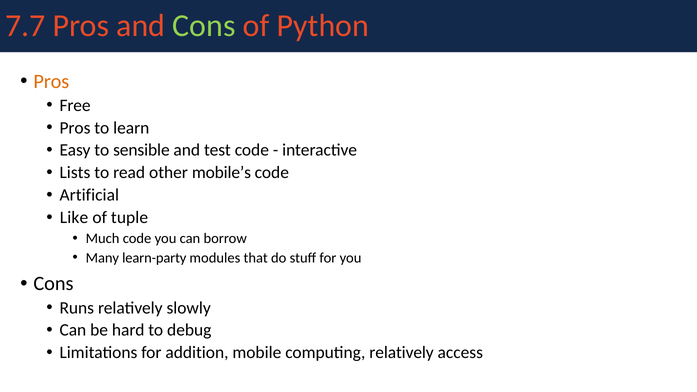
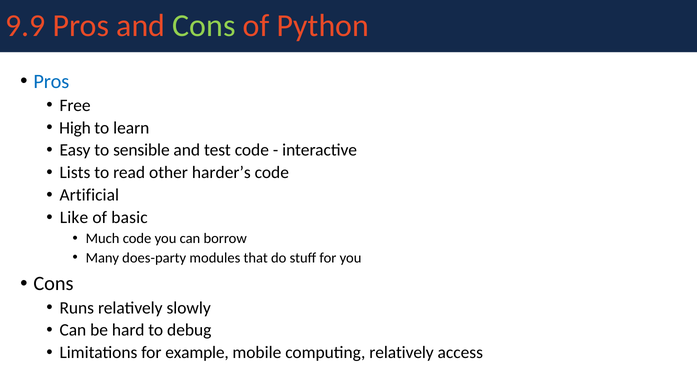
7.7: 7.7 -> 9.9
Pros at (51, 81) colour: orange -> blue
Pros at (75, 128): Pros -> High
mobile’s: mobile’s -> harder’s
tuple: tuple -> basic
learn-party: learn-party -> does-party
addition: addition -> example
